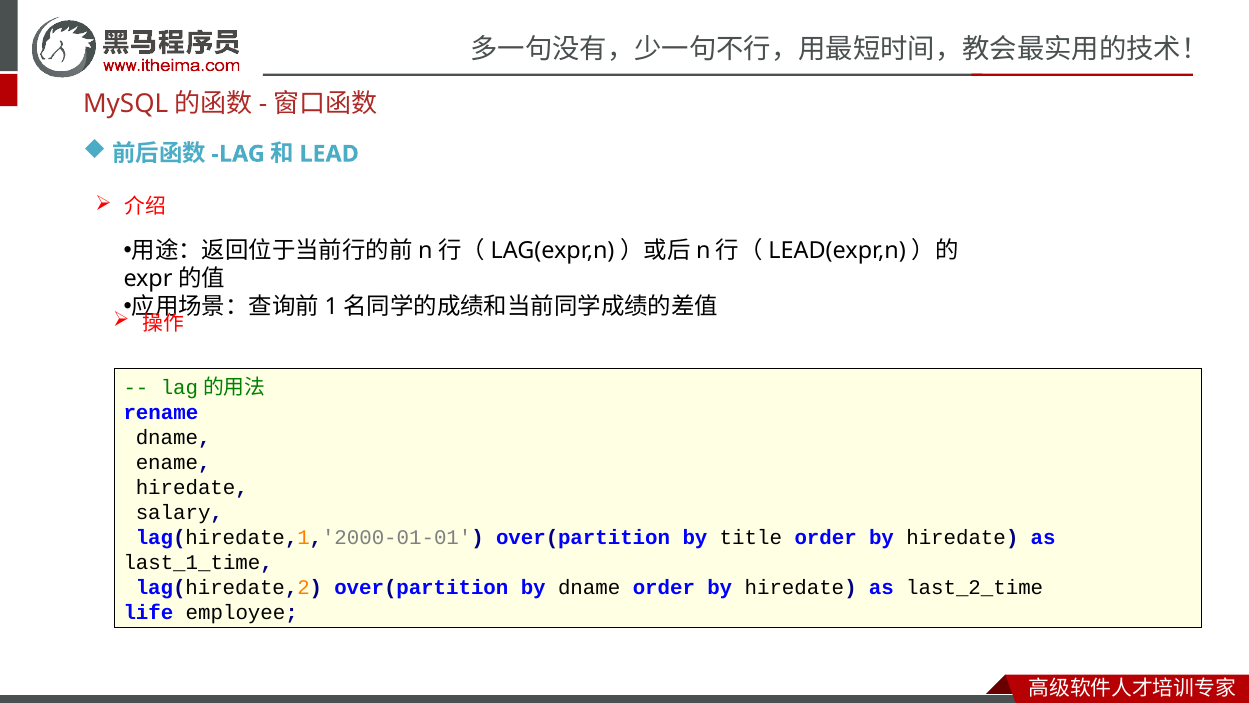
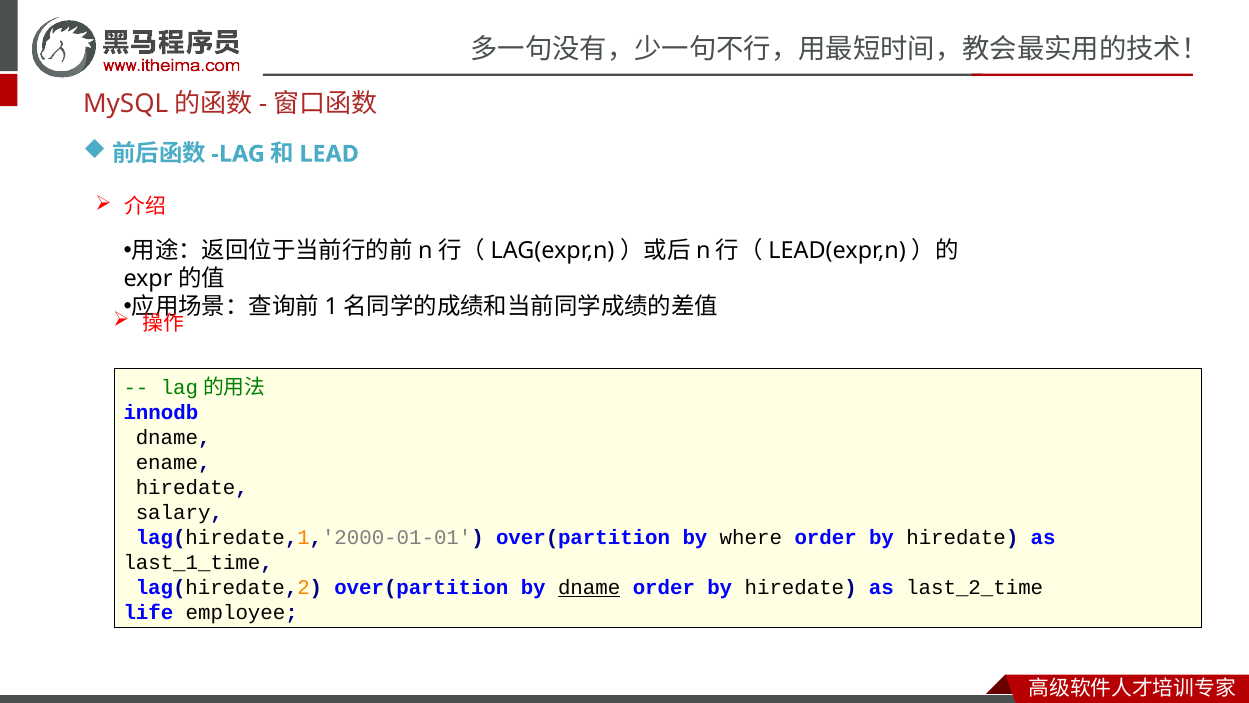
rename: rename -> innodb
title: title -> where
dname at (589, 587) underline: none -> present
